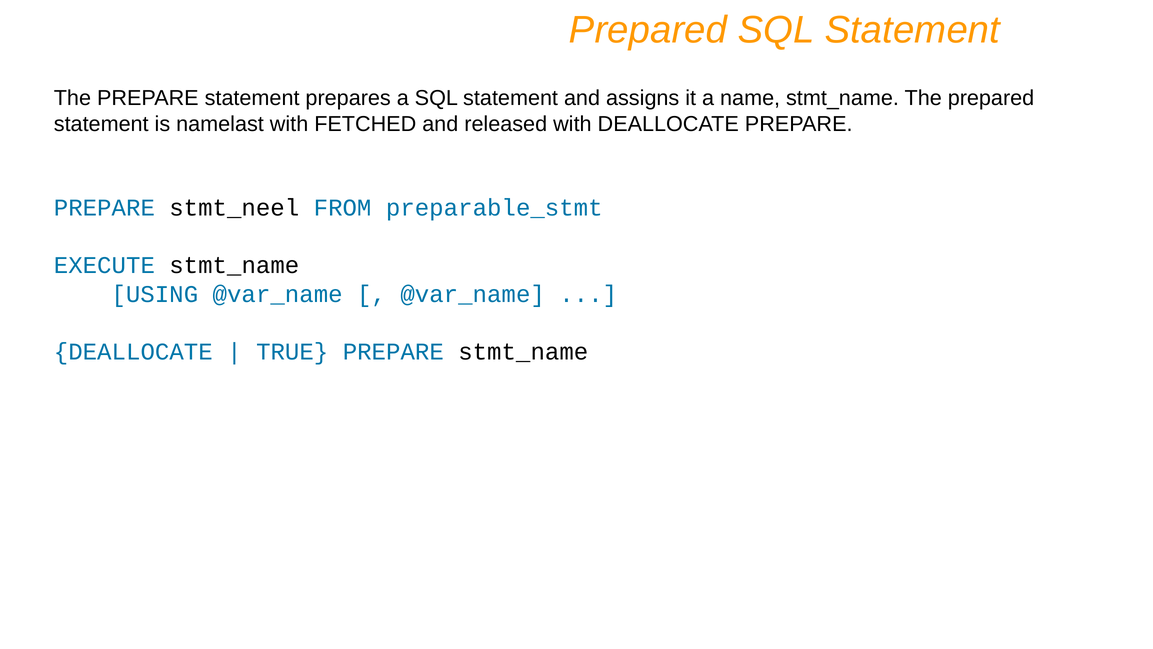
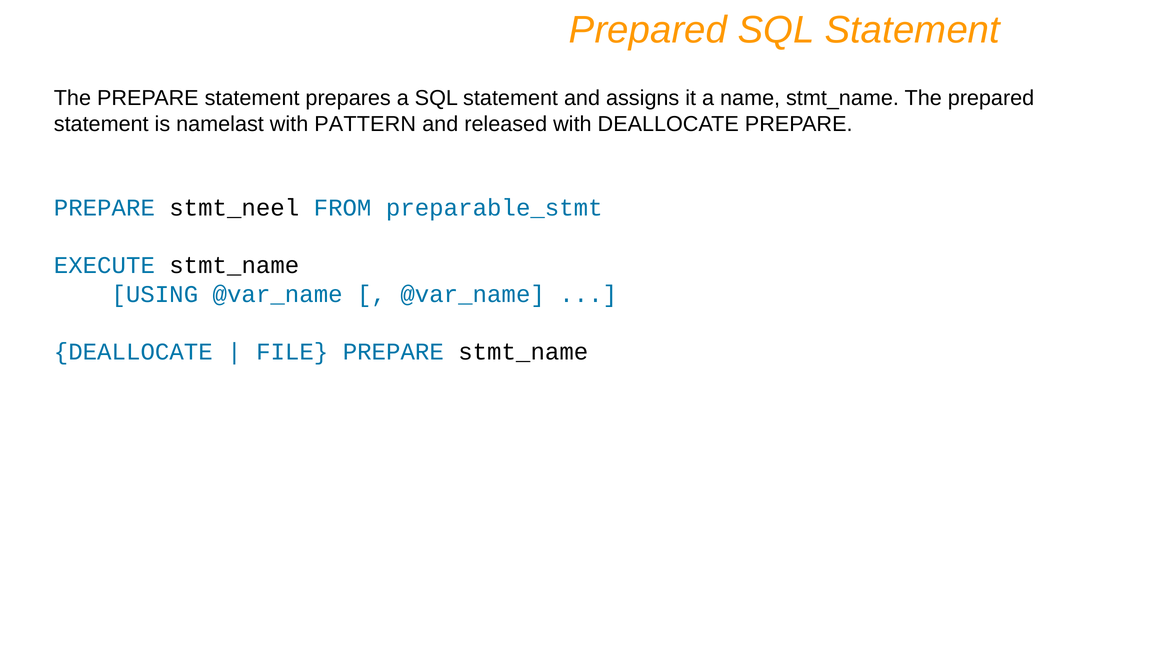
FETCHED: FETCHED -> PATTERN
TRUE: TRUE -> FILE
